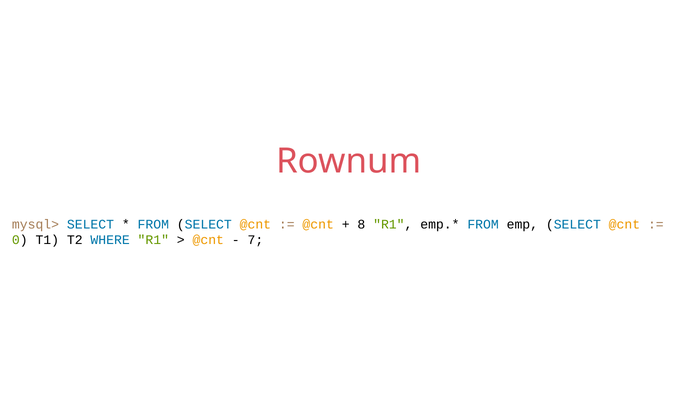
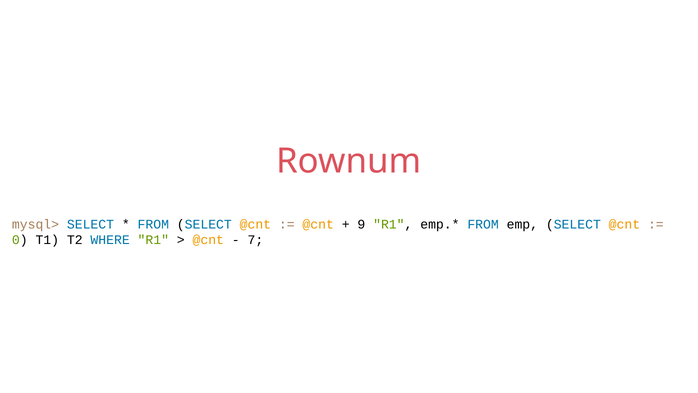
8: 8 -> 9
